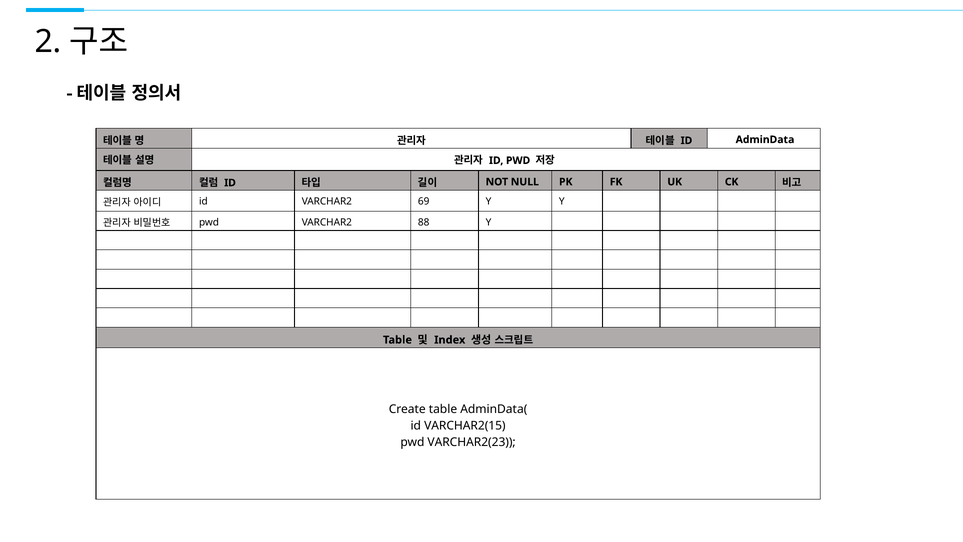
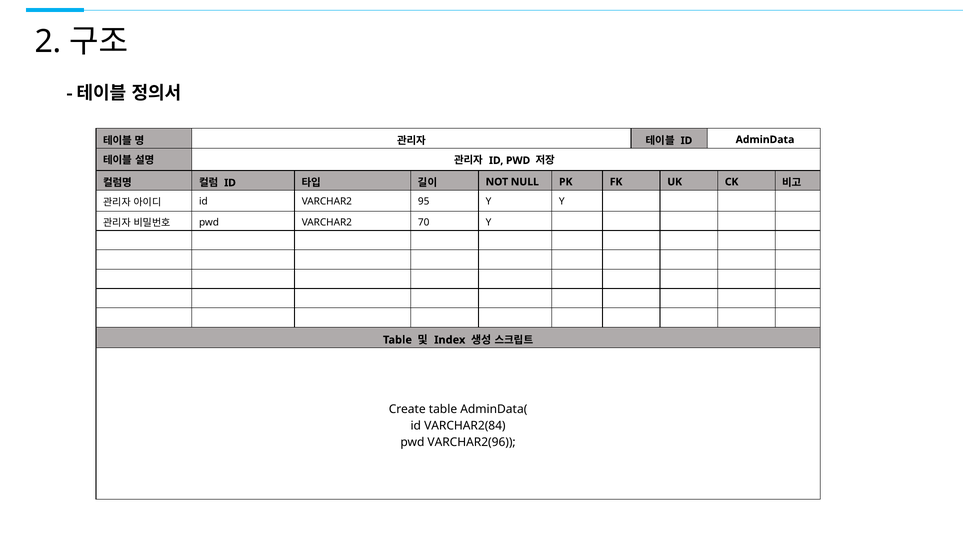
69: 69 -> 95
88: 88 -> 70
VARCHAR2(15: VARCHAR2(15 -> VARCHAR2(84
VARCHAR2(23: VARCHAR2(23 -> VARCHAR2(96
